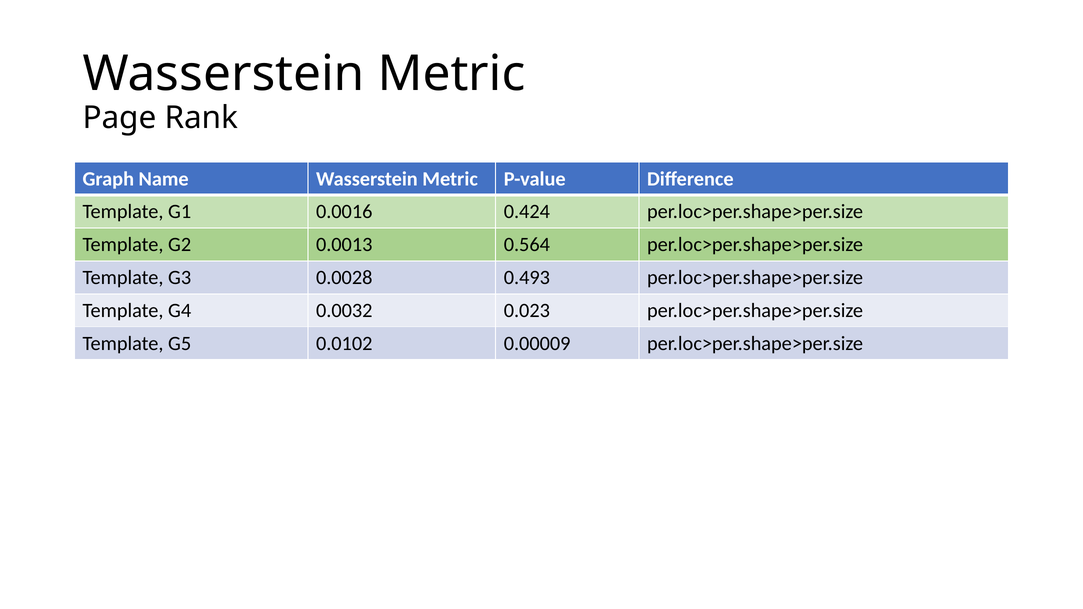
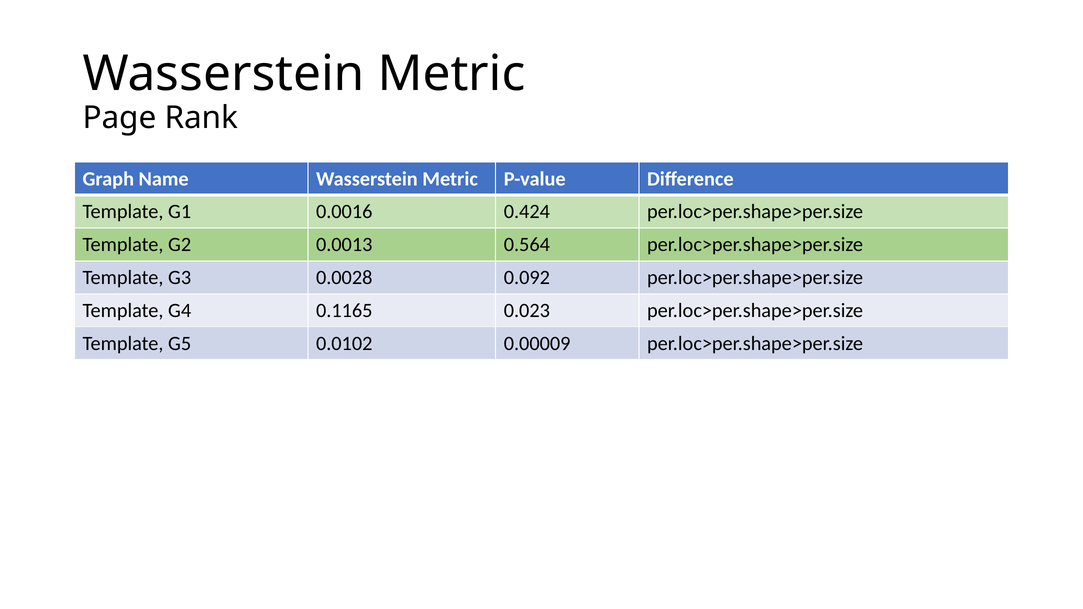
0.493: 0.493 -> 0.092
0.0032: 0.0032 -> 0.1165
